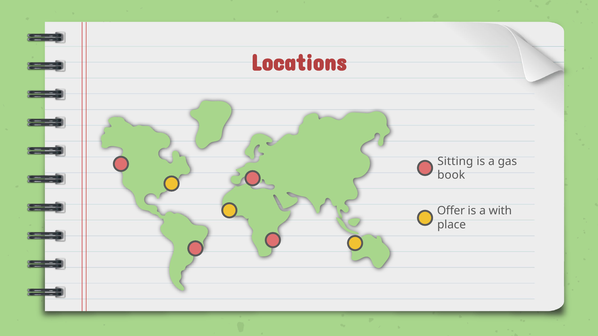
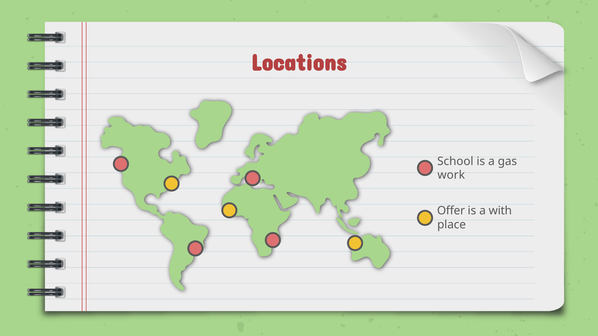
Sitting: Sitting -> School
book: book -> work
